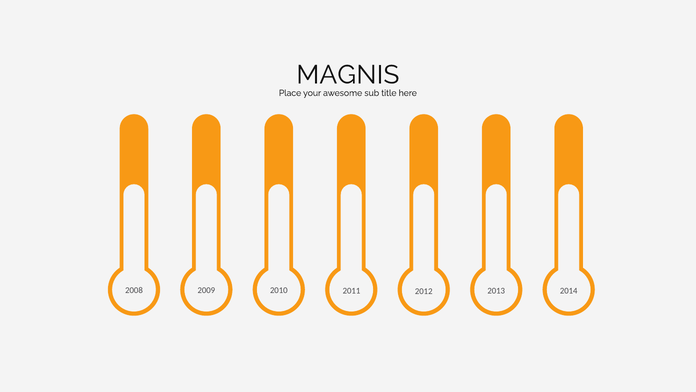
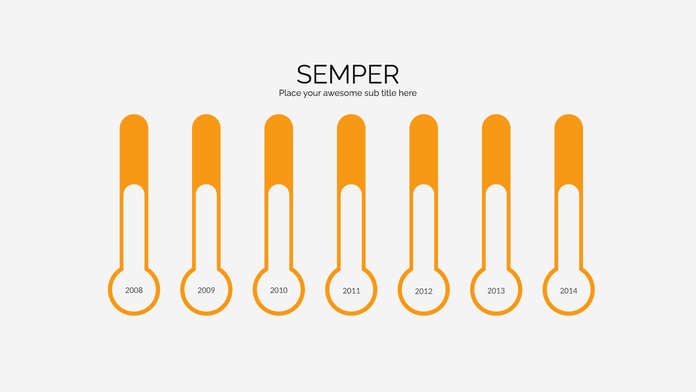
MAGNIS: MAGNIS -> SEMPER
